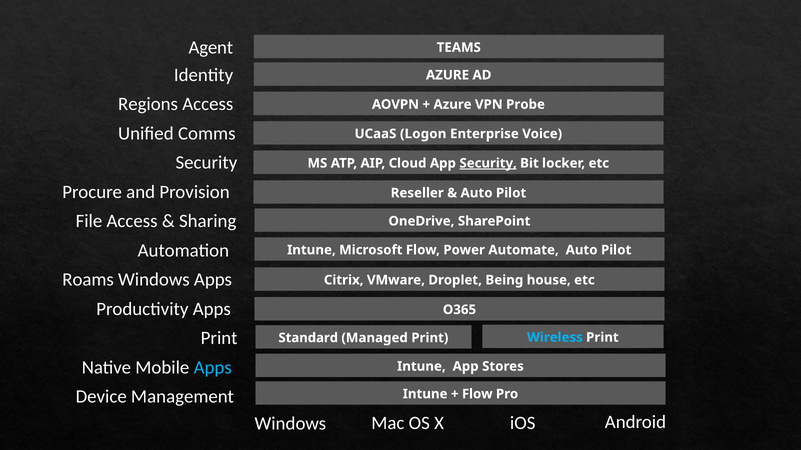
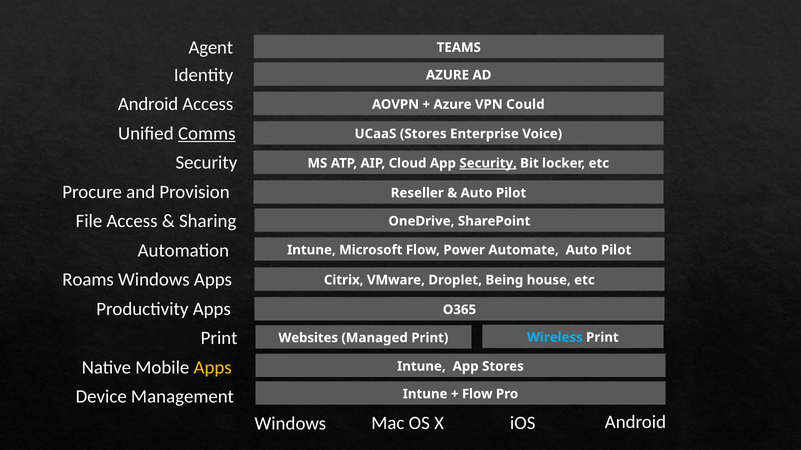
Regions at (148, 104): Regions -> Android
Probe: Probe -> Could
Comms underline: none -> present
UCaaS Logon: Logon -> Stores
Standard: Standard -> Websites
Apps at (213, 368) colour: light blue -> yellow
